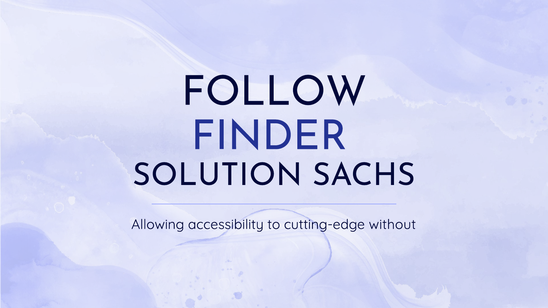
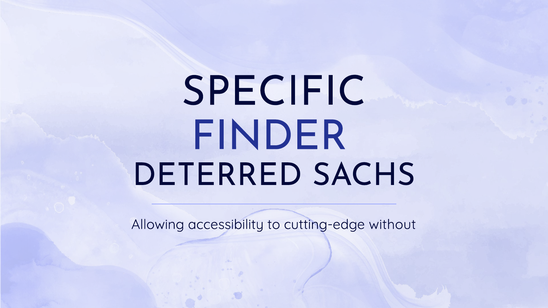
FOLLOW: FOLLOW -> SPECIFIC
SOLUTION: SOLUTION -> DETERRED
